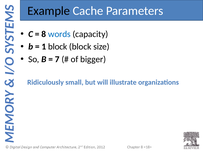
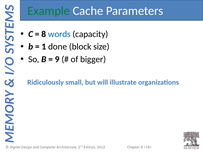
Example colour: black -> green
1 block: block -> done
7: 7 -> 9
